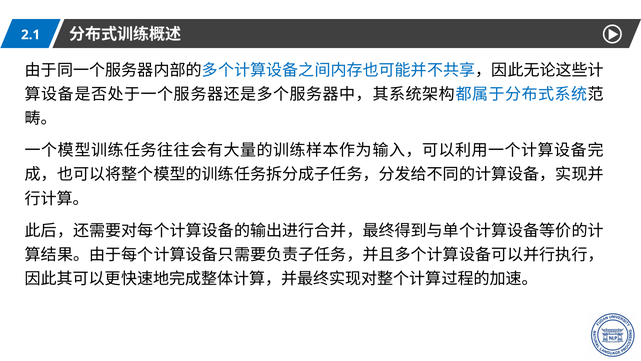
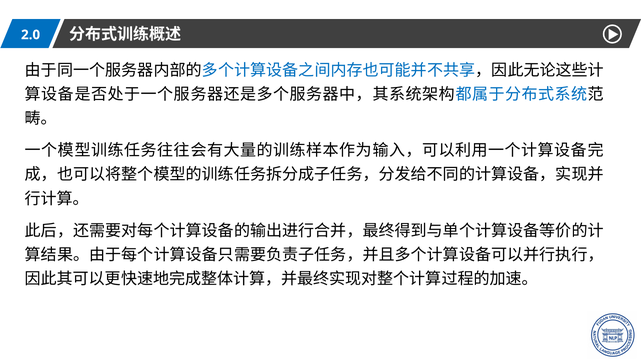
2.1: 2.1 -> 2.0
